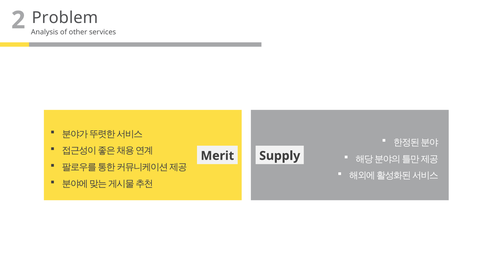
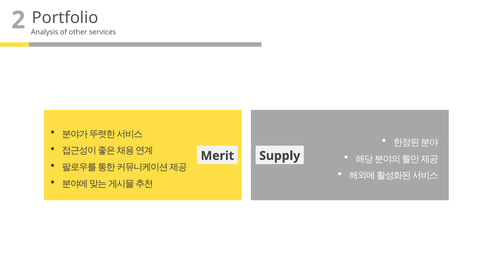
Problem: Problem -> Portfolio
